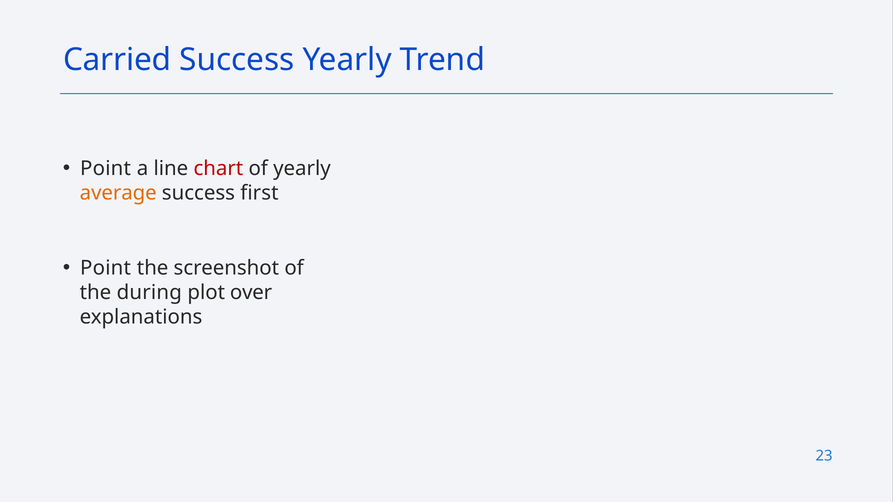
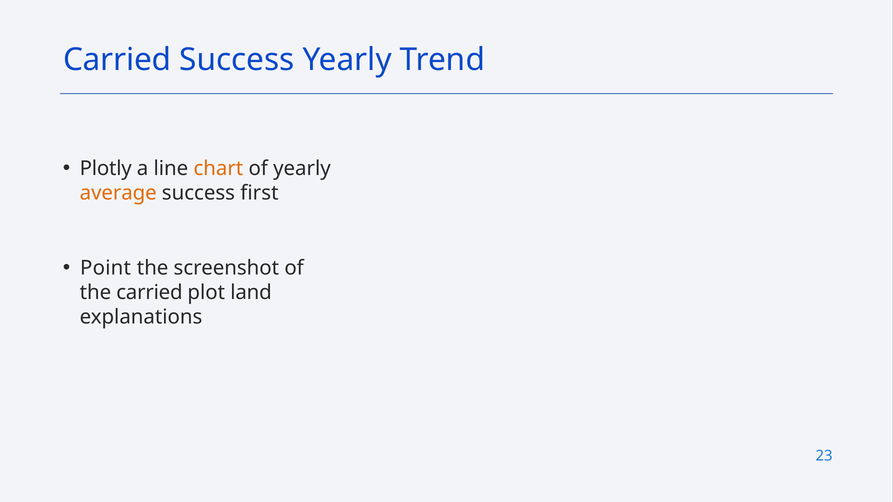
Point at (106, 169): Point -> Plotly
chart colour: red -> orange
the during: during -> carried
over: over -> land
